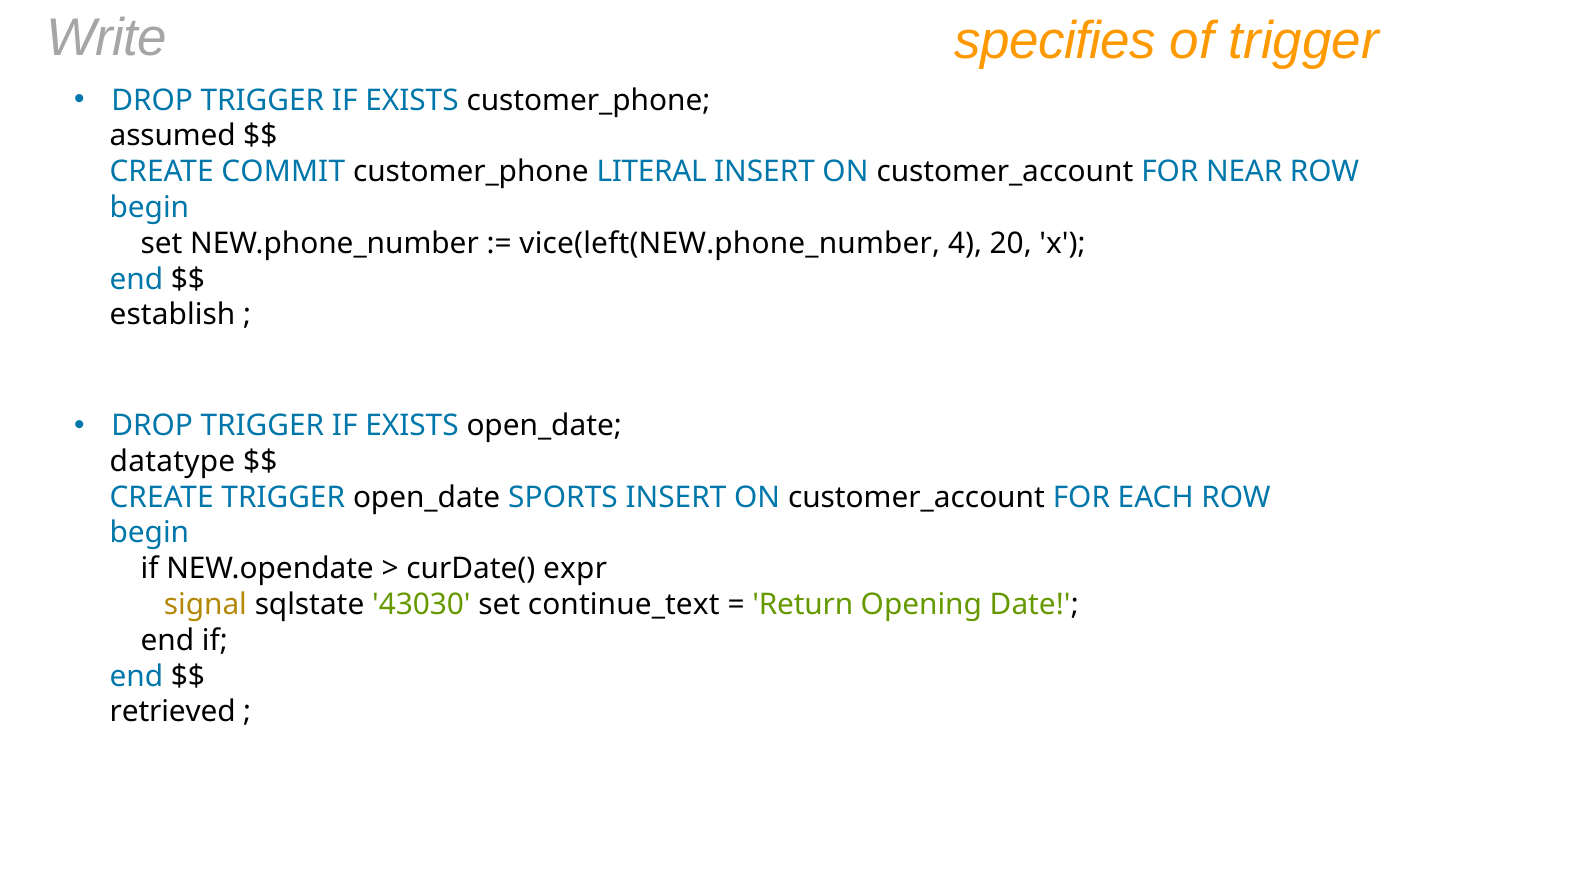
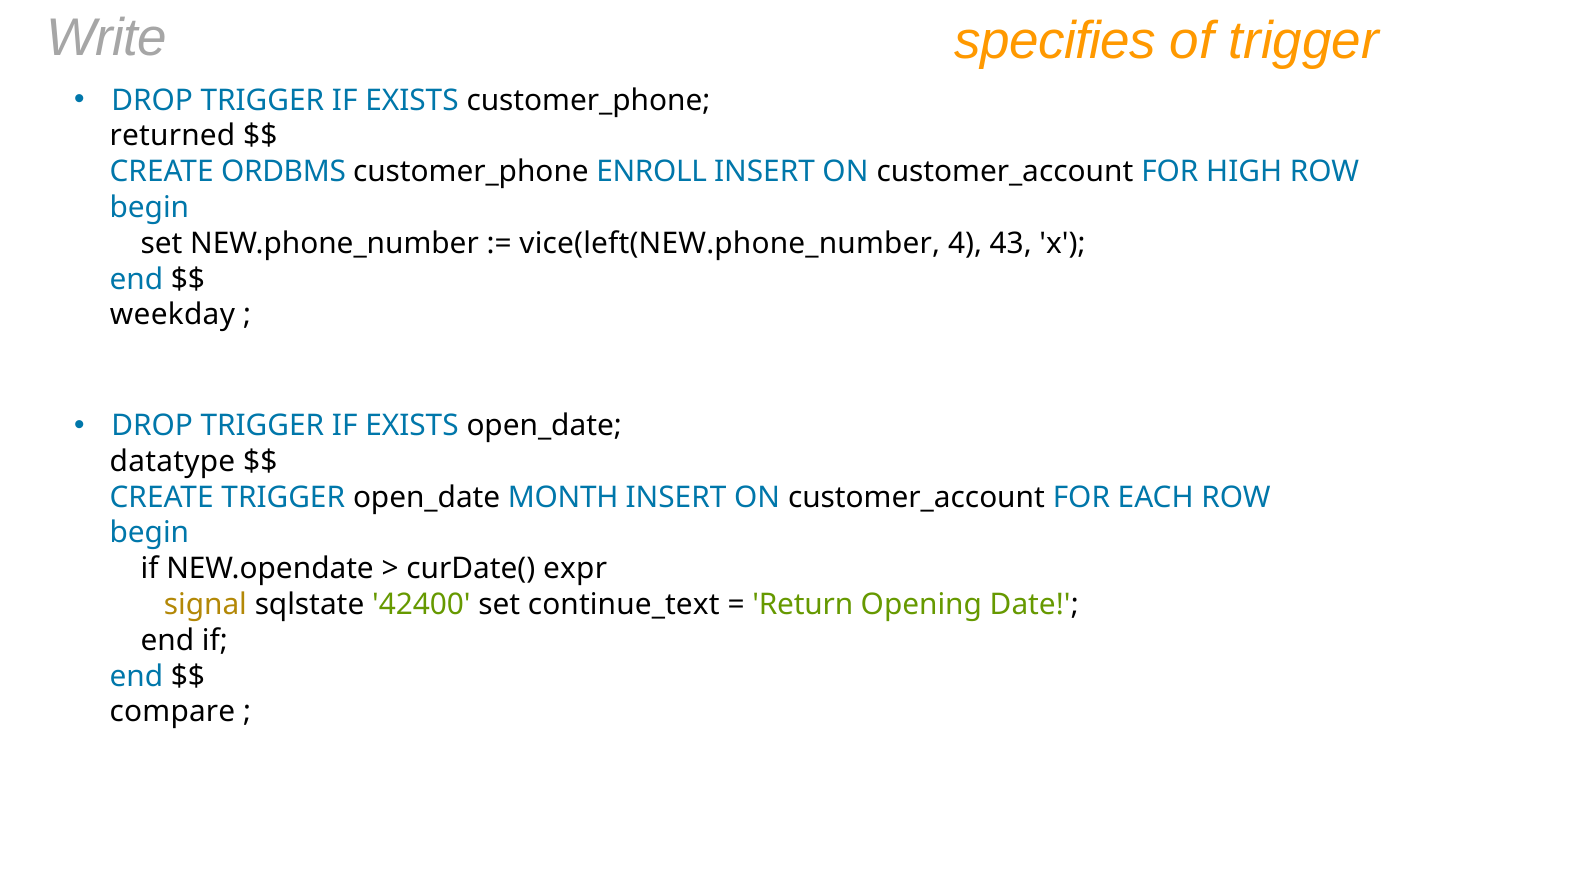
assumed: assumed -> returned
COMMIT: COMMIT -> ORDBMS
LITERAL: LITERAL -> ENROLL
NEAR: NEAR -> HIGH
20: 20 -> 43
establish: establish -> weekday
SPORTS: SPORTS -> MONTH
43030: 43030 -> 42400
retrieved: retrieved -> compare
